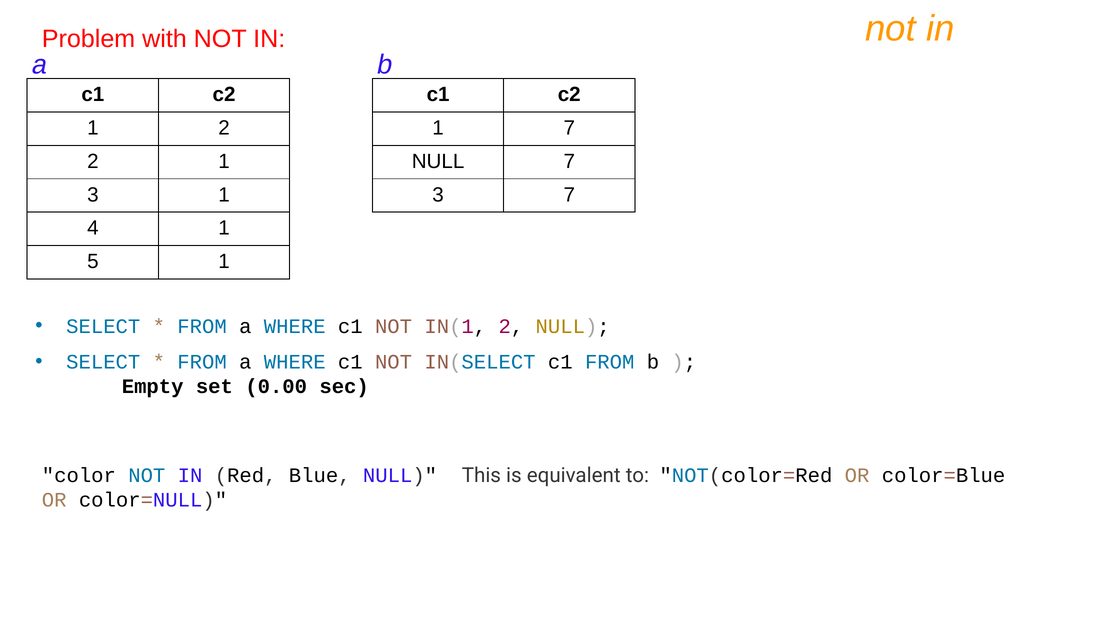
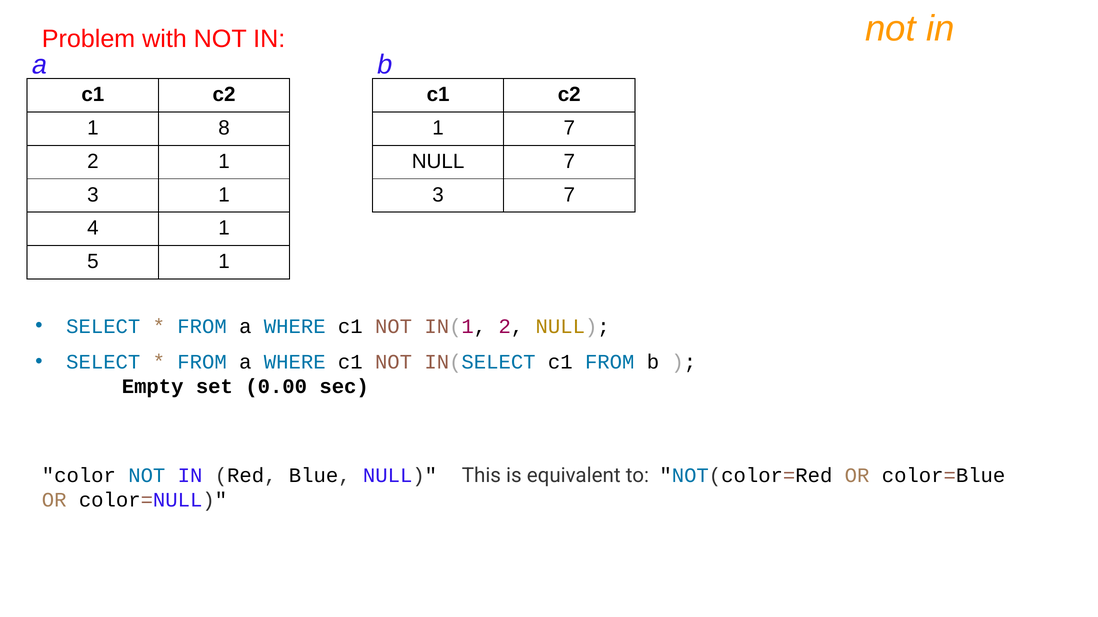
1 2: 2 -> 8
